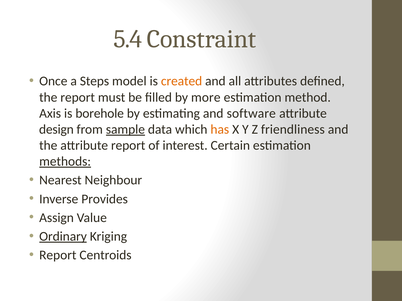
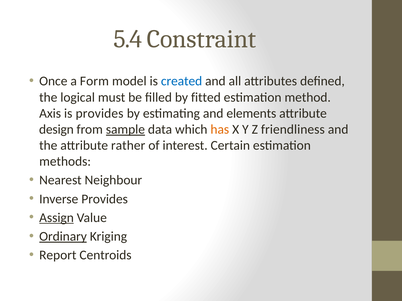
Steps: Steps -> Form
created colour: orange -> blue
the report: report -> logical
more: more -> fitted
is borehole: borehole -> provides
software: software -> elements
attribute report: report -> rather
methods underline: present -> none
Assign underline: none -> present
